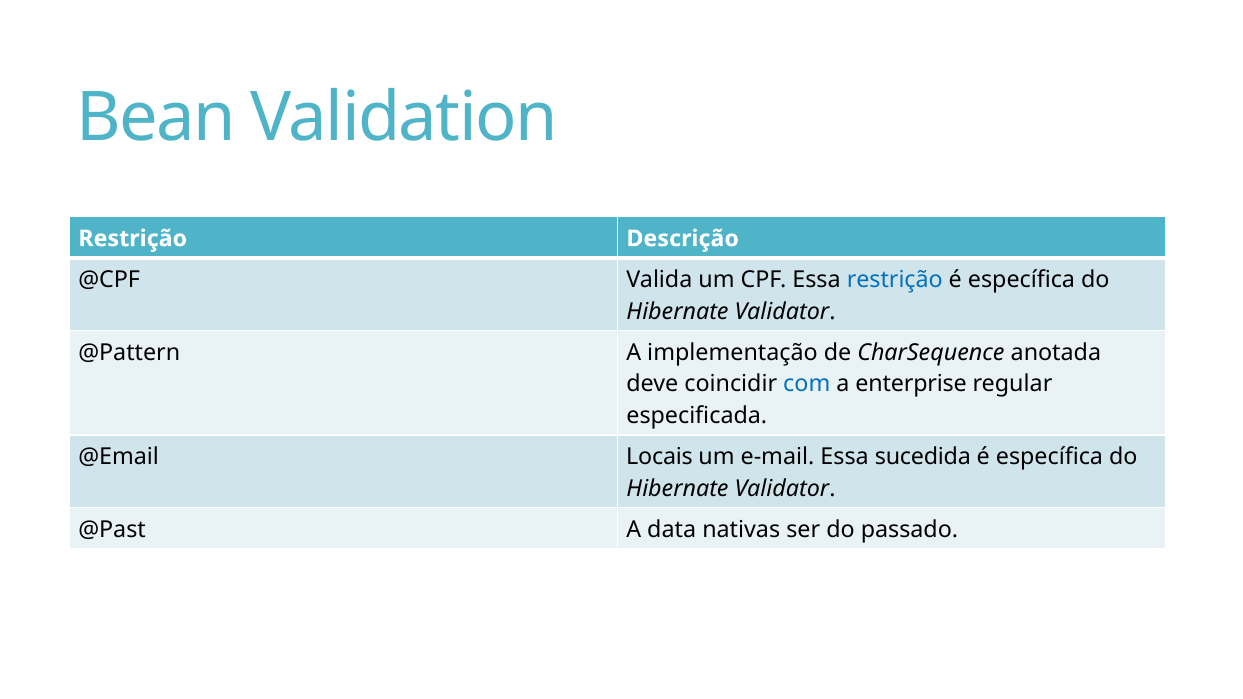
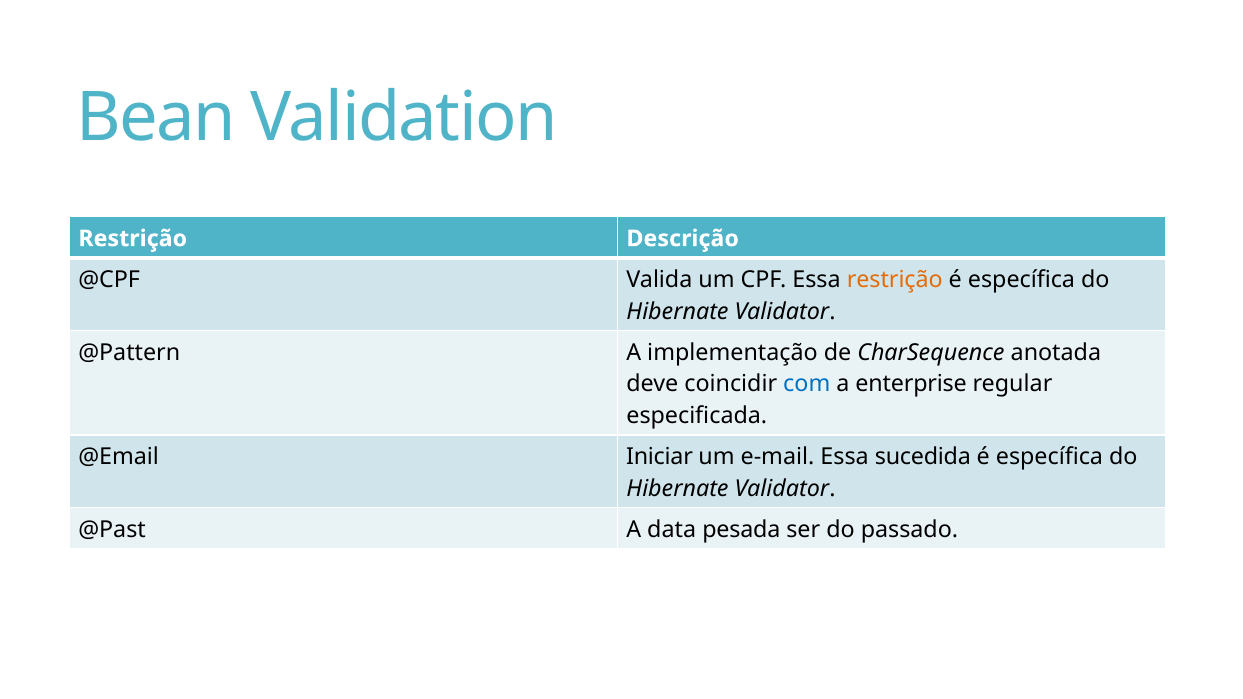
restrição at (895, 280) colour: blue -> orange
Locais: Locais -> Iniciar
nativas: nativas -> pesada
